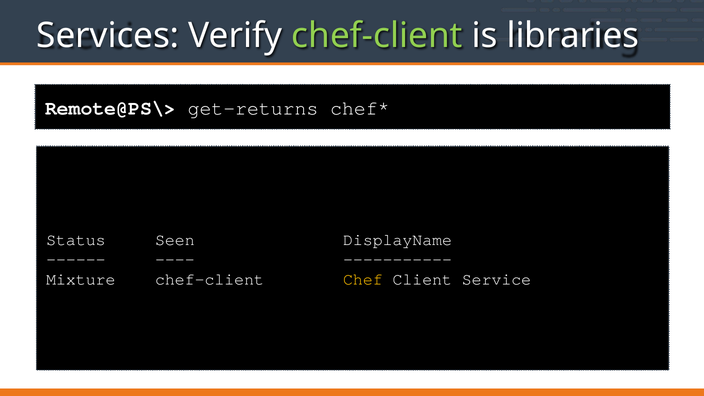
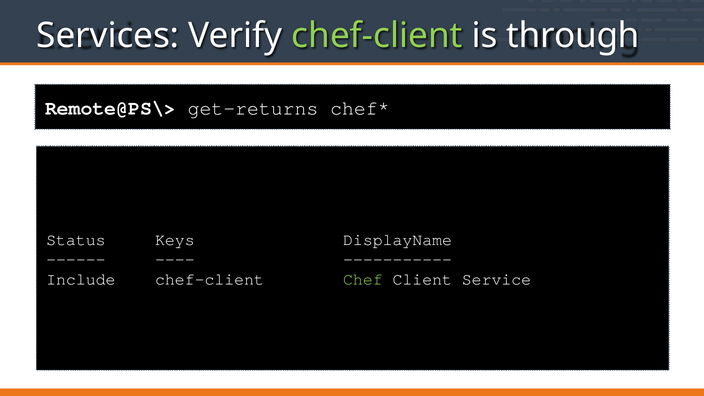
libraries: libraries -> through
Seen: Seen -> Keys
Mixture: Mixture -> Include
Chef colour: yellow -> light green
